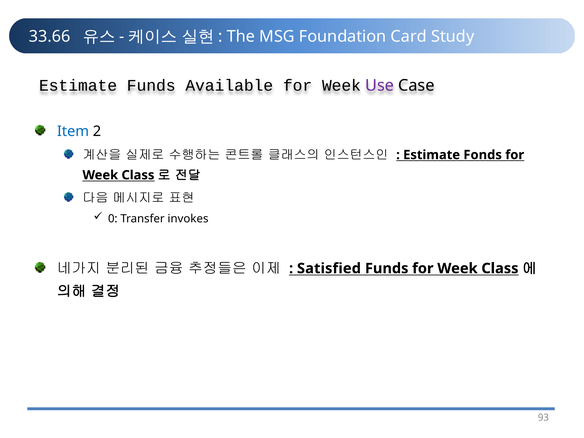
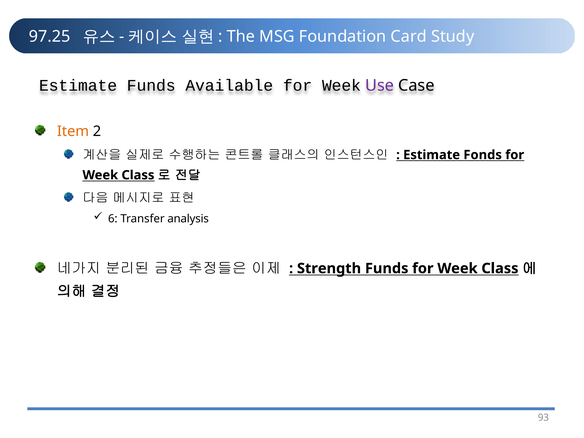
33.66: 33.66 -> 97.25
Item colour: blue -> orange
0: 0 -> 6
invokes: invokes -> analysis
Satisfied: Satisfied -> Strength
